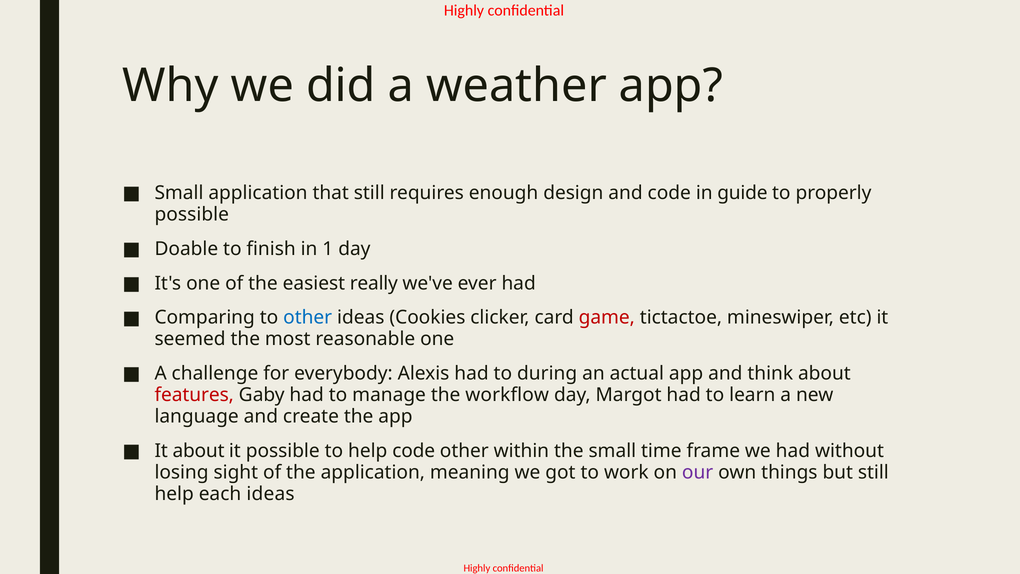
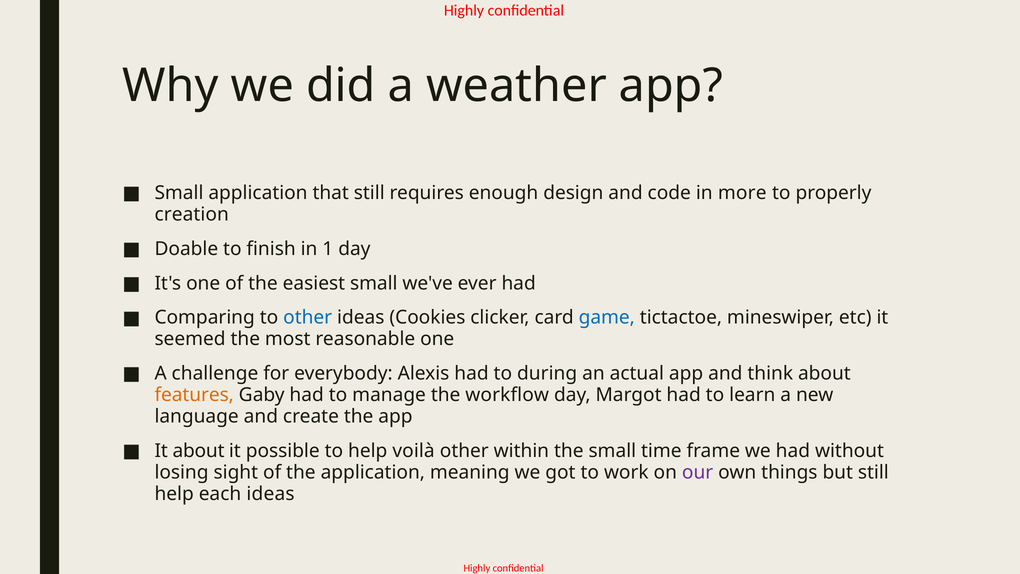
guide: guide -> more
possible at (192, 214): possible -> creation
easiest really: really -> small
game colour: red -> blue
features colour: red -> orange
help code: code -> voilà
